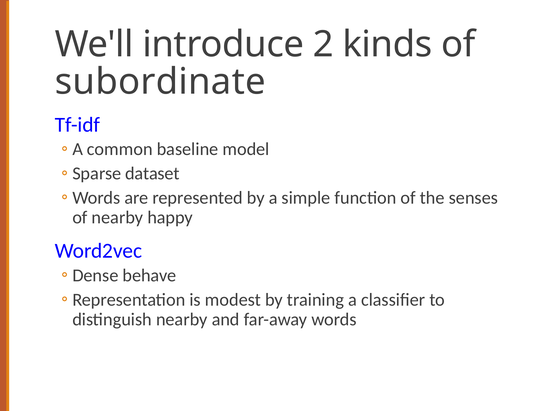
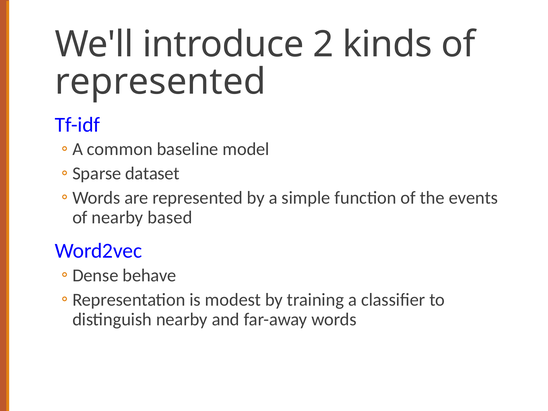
subordinate at (160, 82): subordinate -> represented
senses: senses -> events
happy: happy -> based
